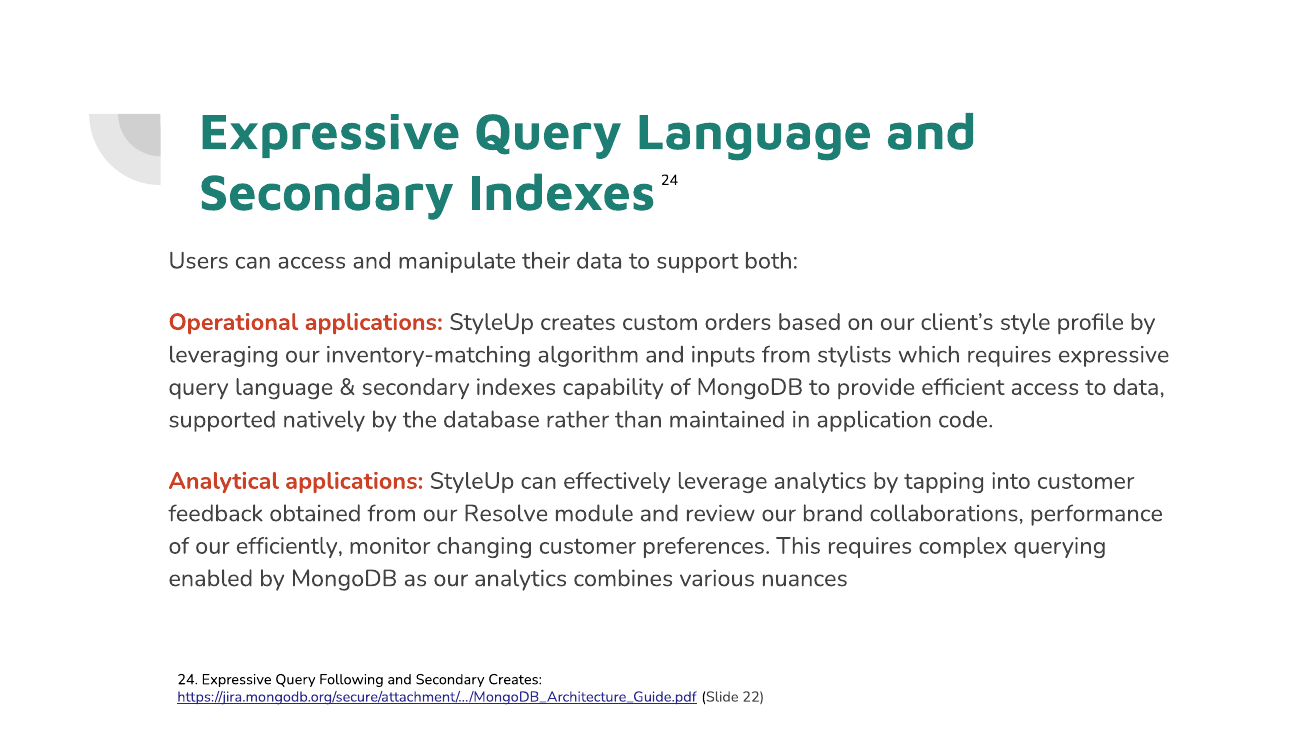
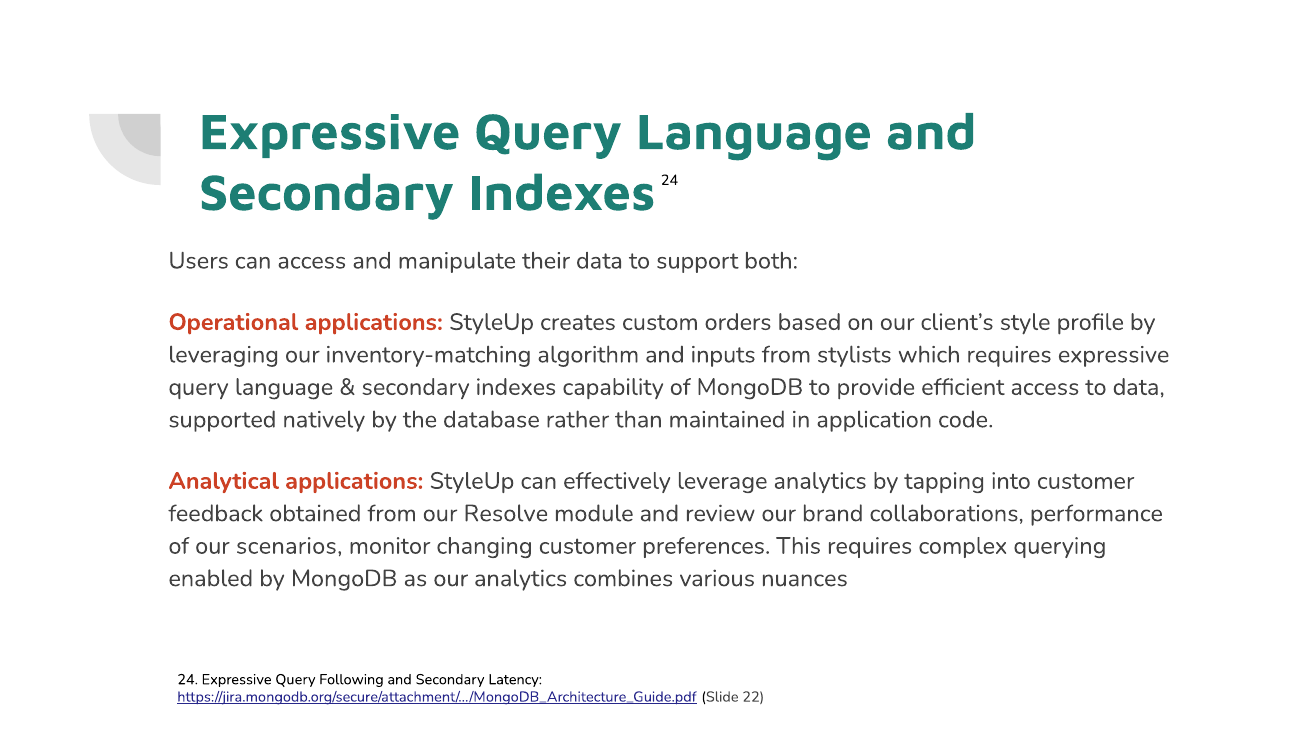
efficiently: efficiently -> scenarios
Secondary Creates: Creates -> Latency
